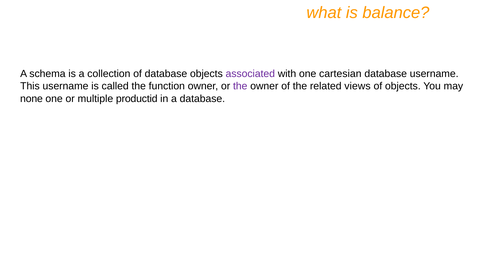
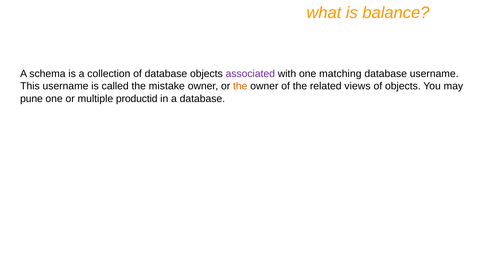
cartesian: cartesian -> matching
function: function -> mistake
the at (240, 86) colour: purple -> orange
none: none -> pune
